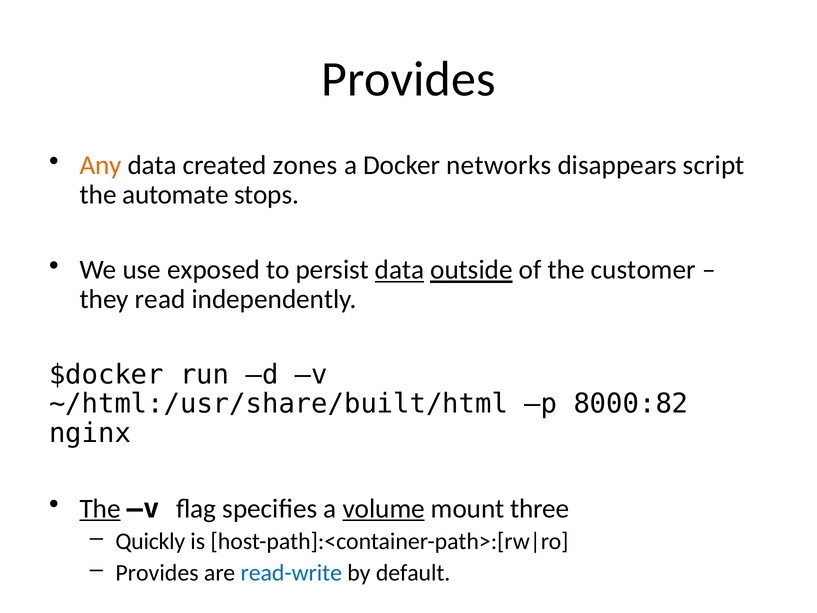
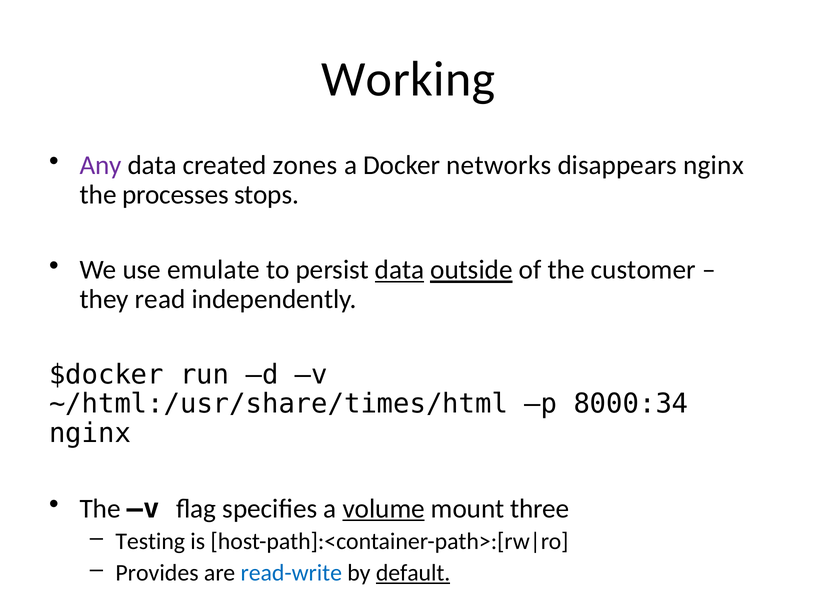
Provides at (408, 79): Provides -> Working
Any colour: orange -> purple
disappears script: script -> nginx
automate: automate -> processes
exposed: exposed -> emulate
~/html:/usr/share/built/html: ~/html:/usr/share/built/html -> ~/html:/usr/share/times/html
8000:82: 8000:82 -> 8000:34
The at (100, 508) underline: present -> none
Quickly: Quickly -> Testing
default underline: none -> present
